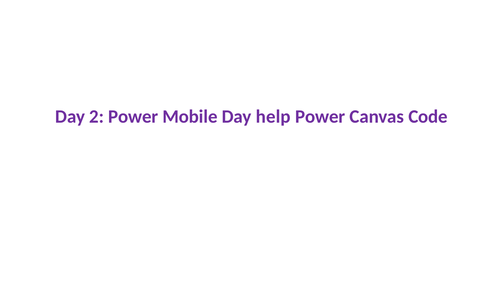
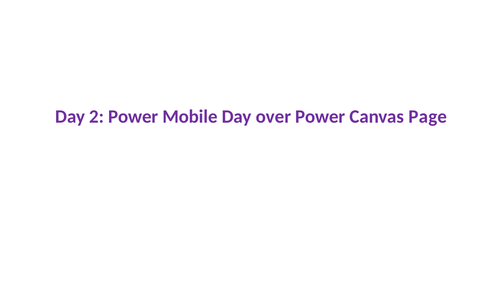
help: help -> over
Code: Code -> Page
